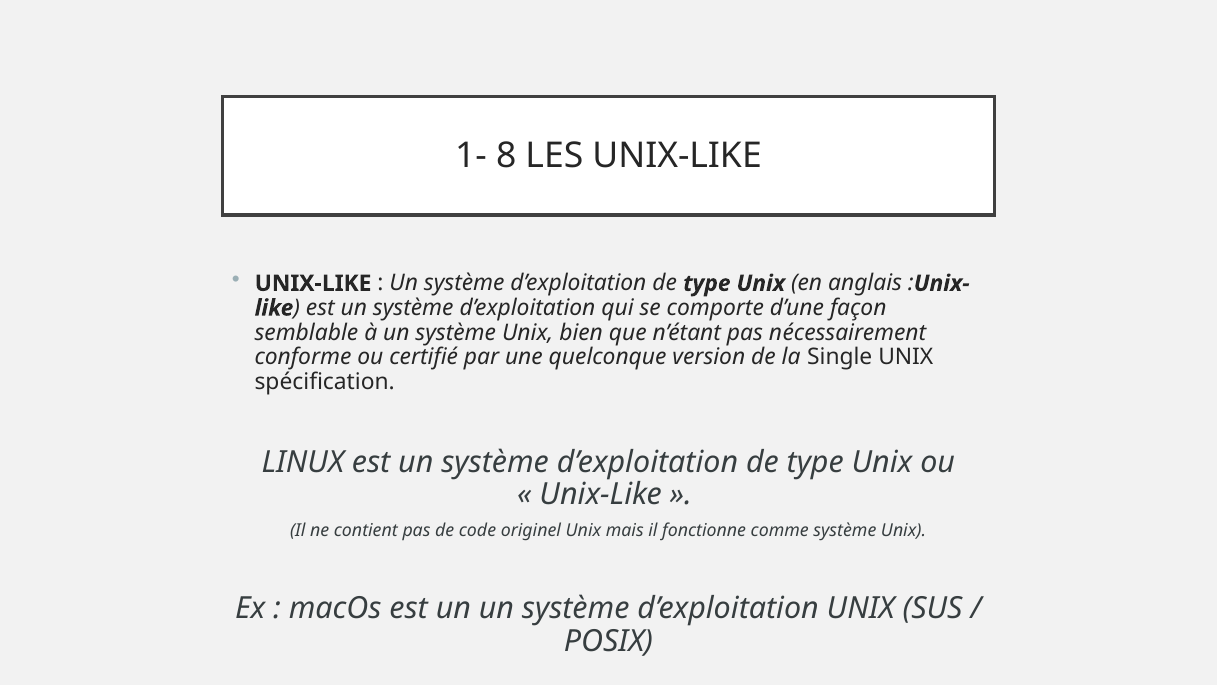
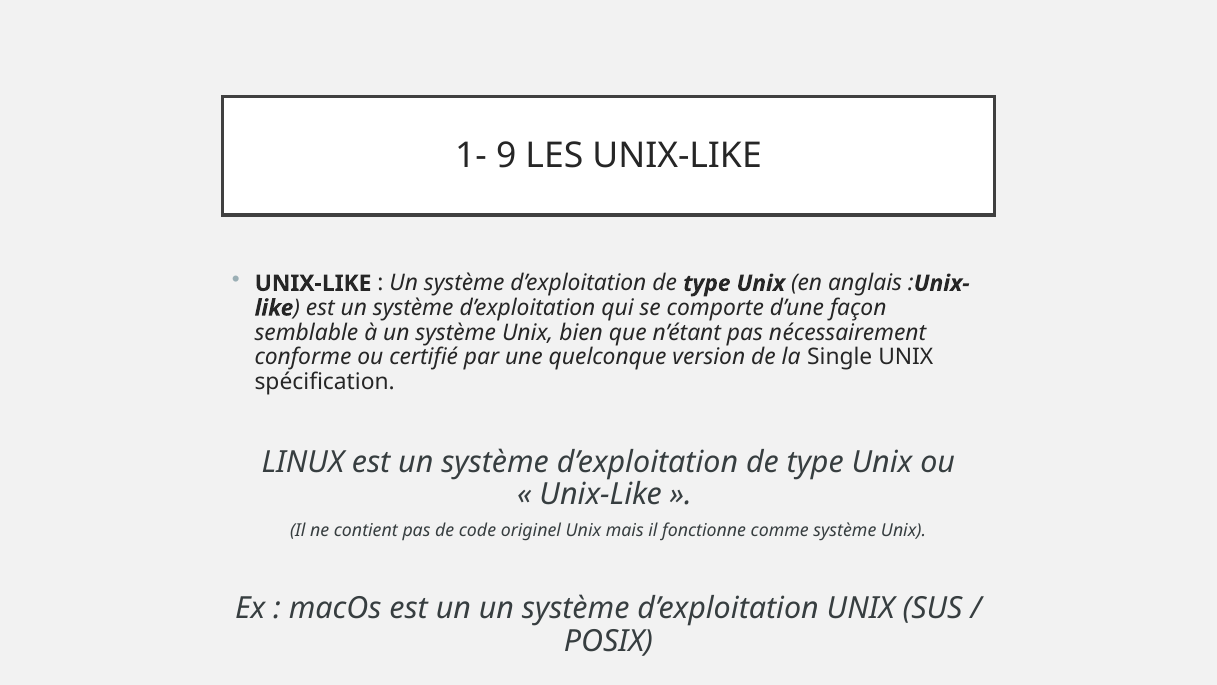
8: 8 -> 9
